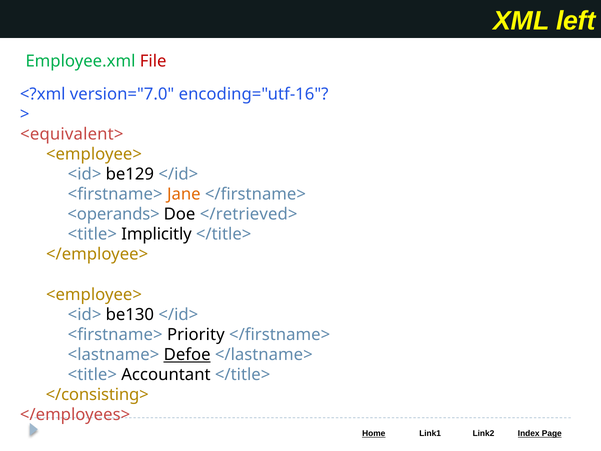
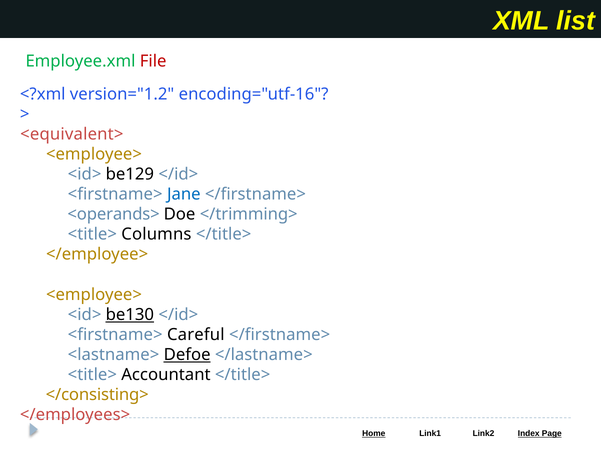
left: left -> list
version="7.0: version="7.0 -> version="1.2
Jane colour: orange -> blue
</retrieved>: </retrieved> -> </trimming>
Implicitly: Implicitly -> Columns
be130 underline: none -> present
Priority: Priority -> Careful
